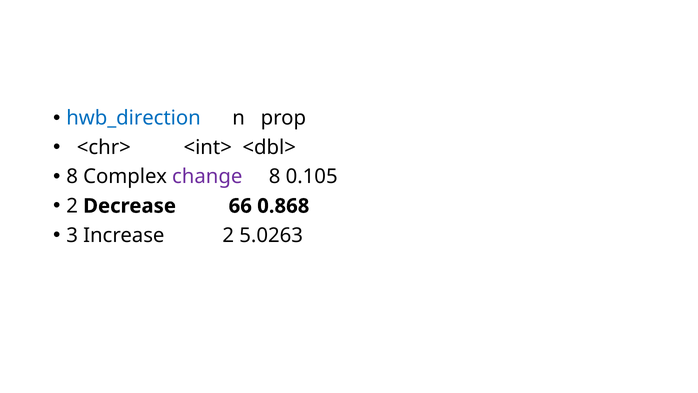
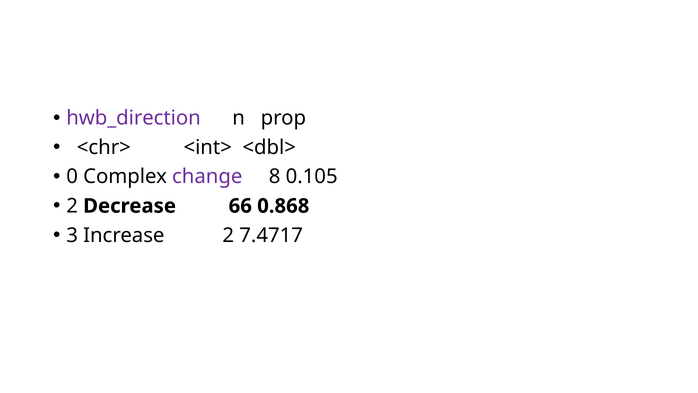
hwb_direction colour: blue -> purple
8 at (72, 177): 8 -> 0
5.0263: 5.0263 -> 7.4717
